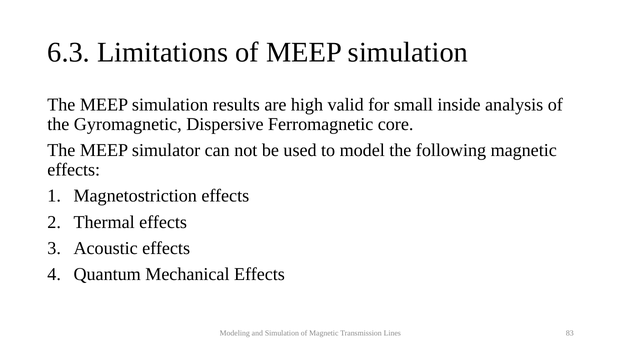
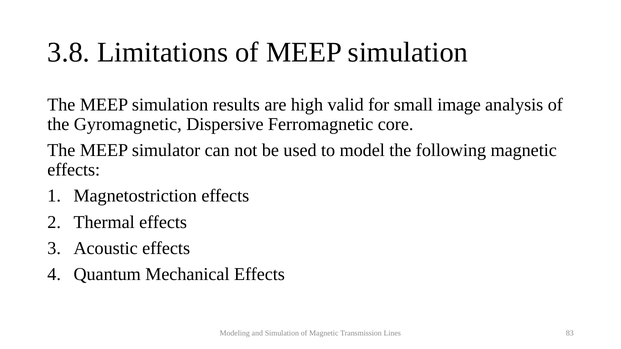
6.3: 6.3 -> 3.8
inside: inside -> image
